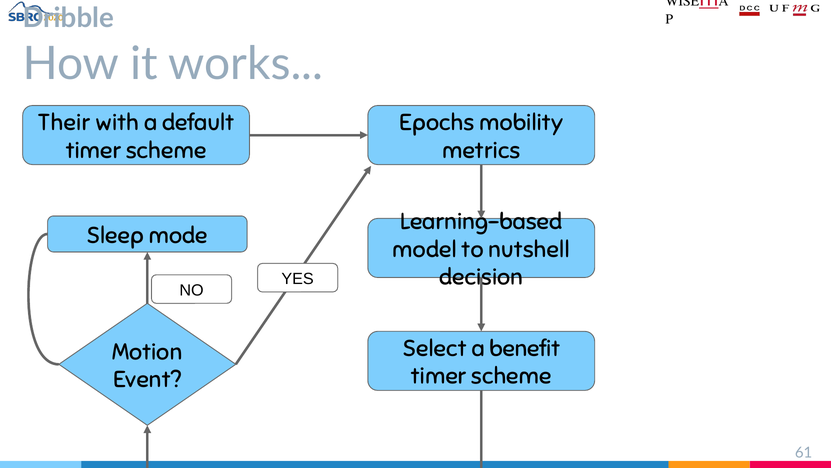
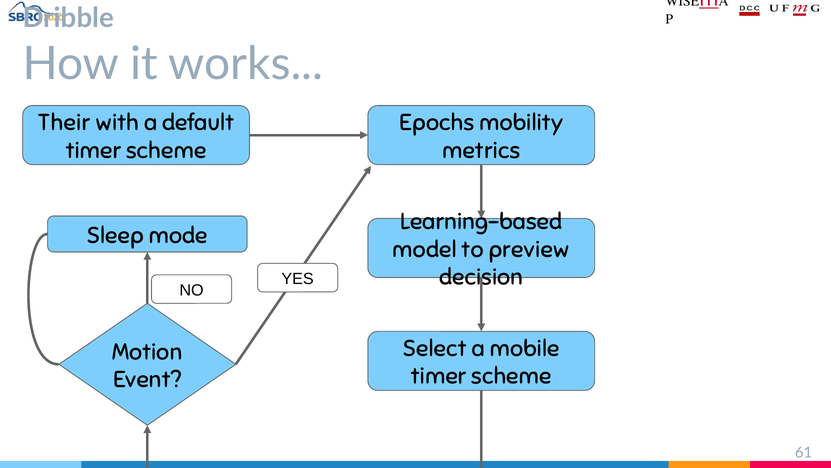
nutshell: nutshell -> preview
benefit: benefit -> mobile
